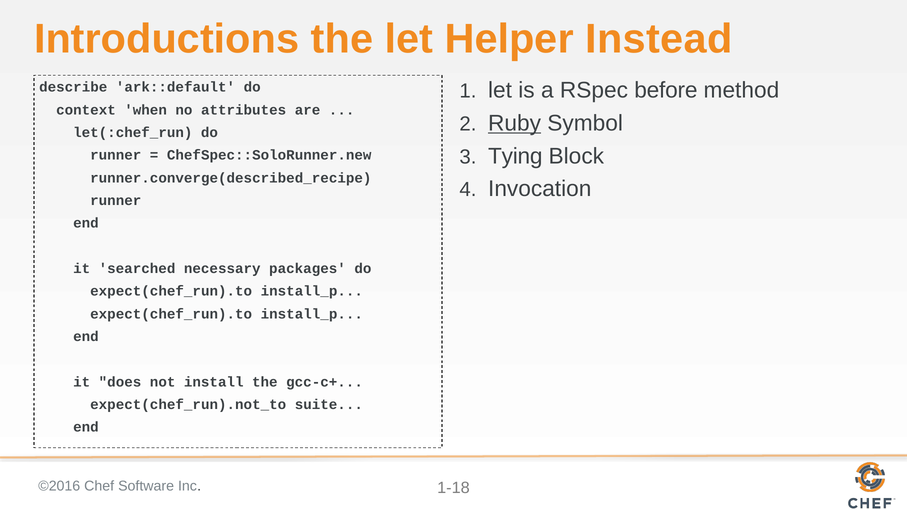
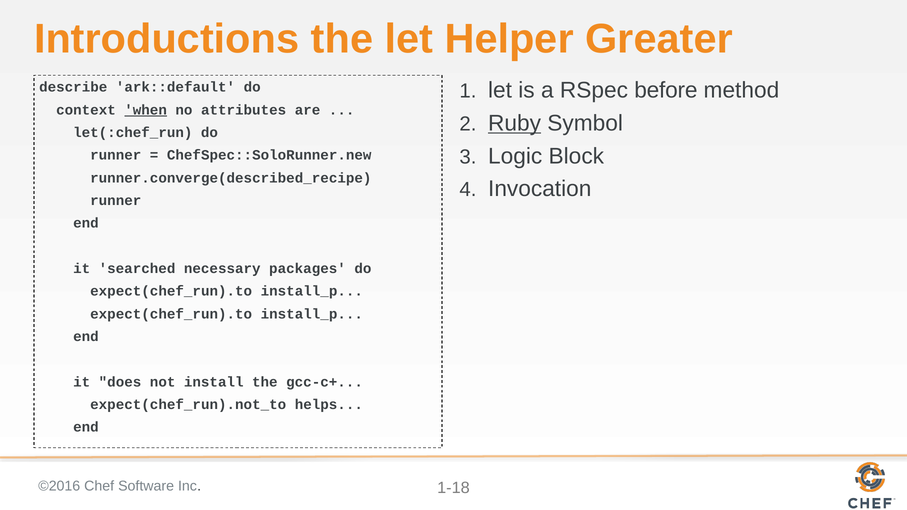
Instead: Instead -> Greater
when underline: none -> present
Tying: Tying -> Logic
suite: suite -> helps
